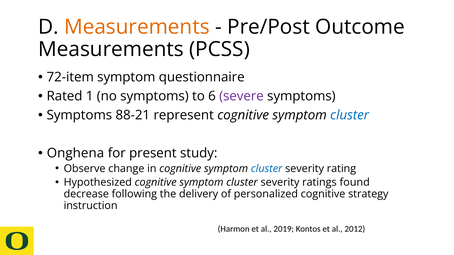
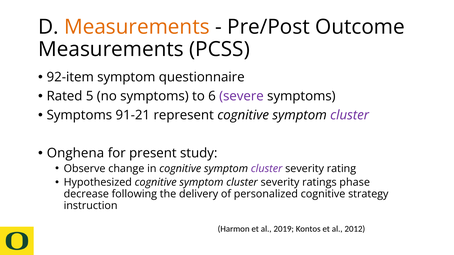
72-item: 72-item -> 92-item
1: 1 -> 5
88-21: 88-21 -> 91-21
cluster at (350, 115) colour: blue -> purple
cluster at (267, 169) colour: blue -> purple
found: found -> phase
